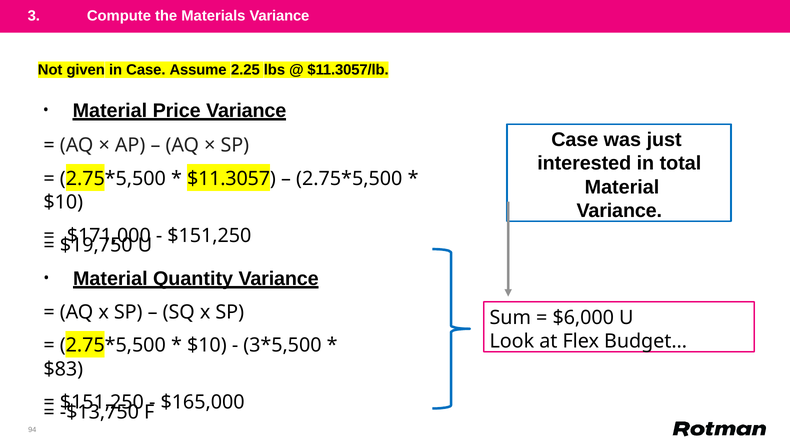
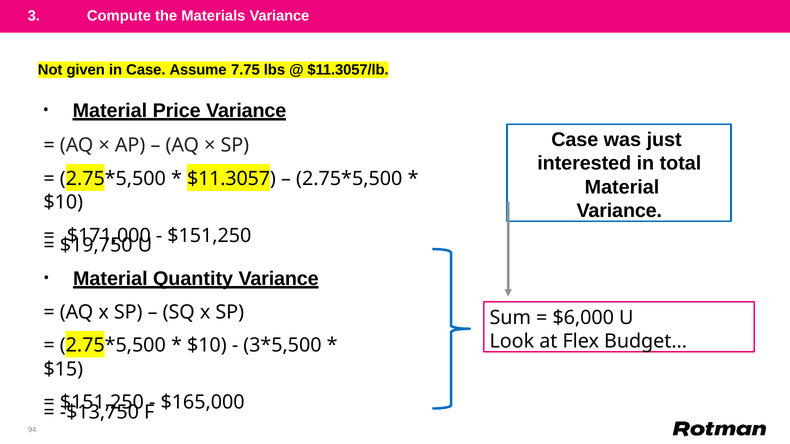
2.25: 2.25 -> 7.75
$83: $83 -> $15
